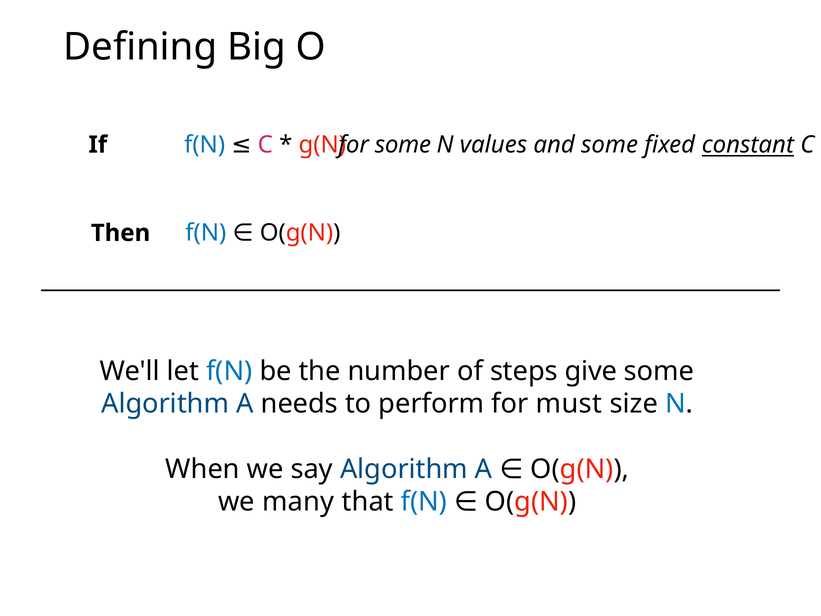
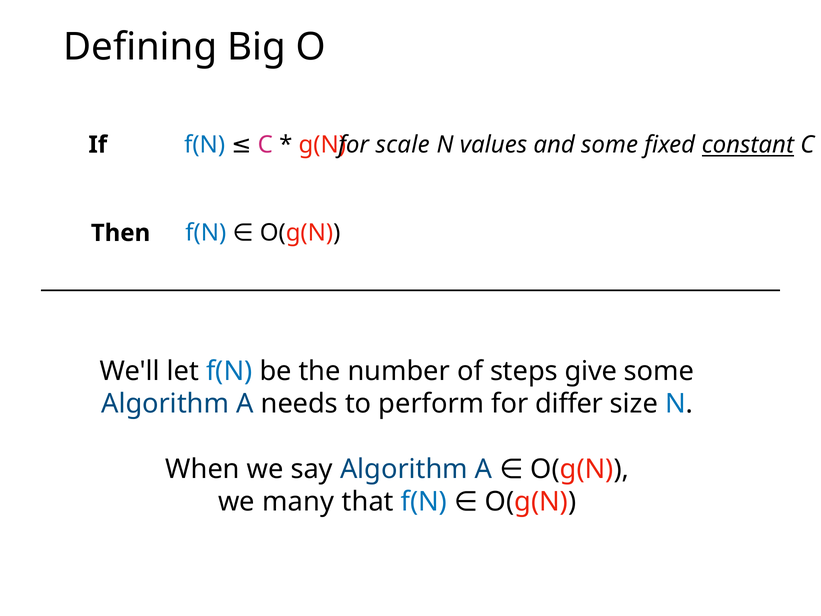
for some: some -> scale
must: must -> differ
